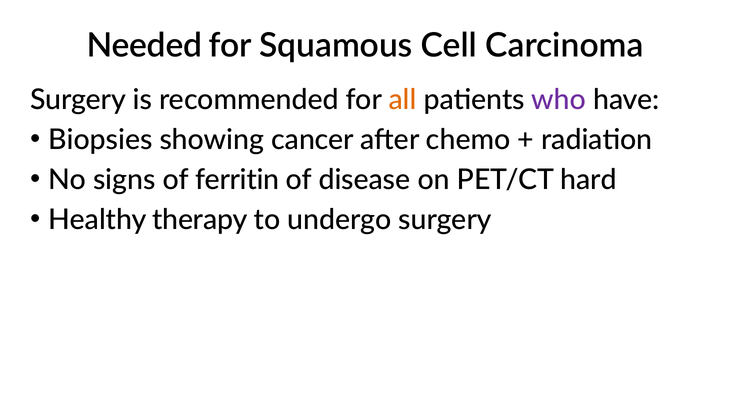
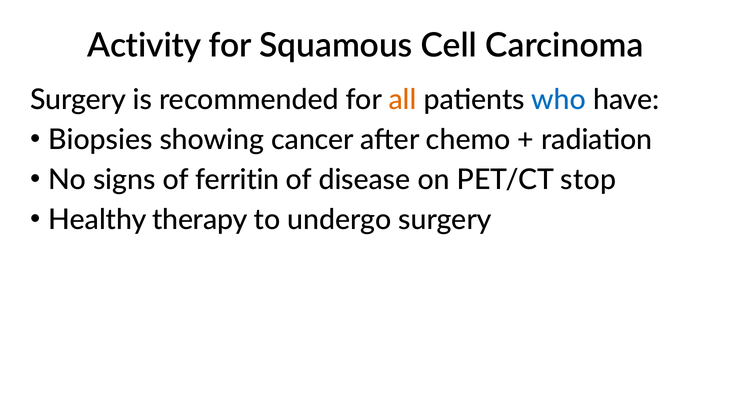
Needed: Needed -> Activity
who colour: purple -> blue
hard: hard -> stop
